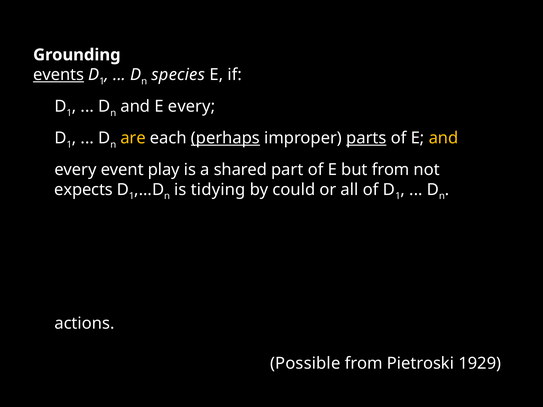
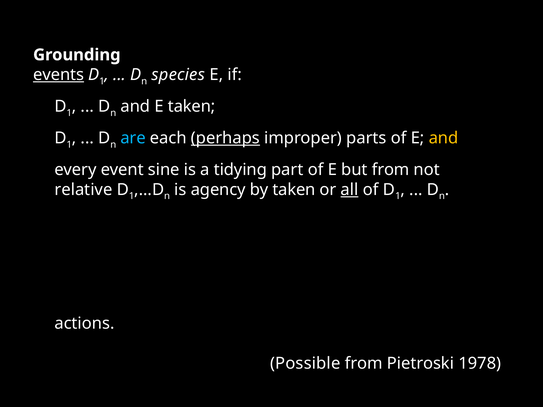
E every: every -> taken
are colour: yellow -> light blue
parts underline: present -> none
play: play -> sine
shared: shared -> tidying
expects: expects -> relative
is tidying: tidying -> agency
by could: could -> taken
all underline: none -> present
1929: 1929 -> 1978
